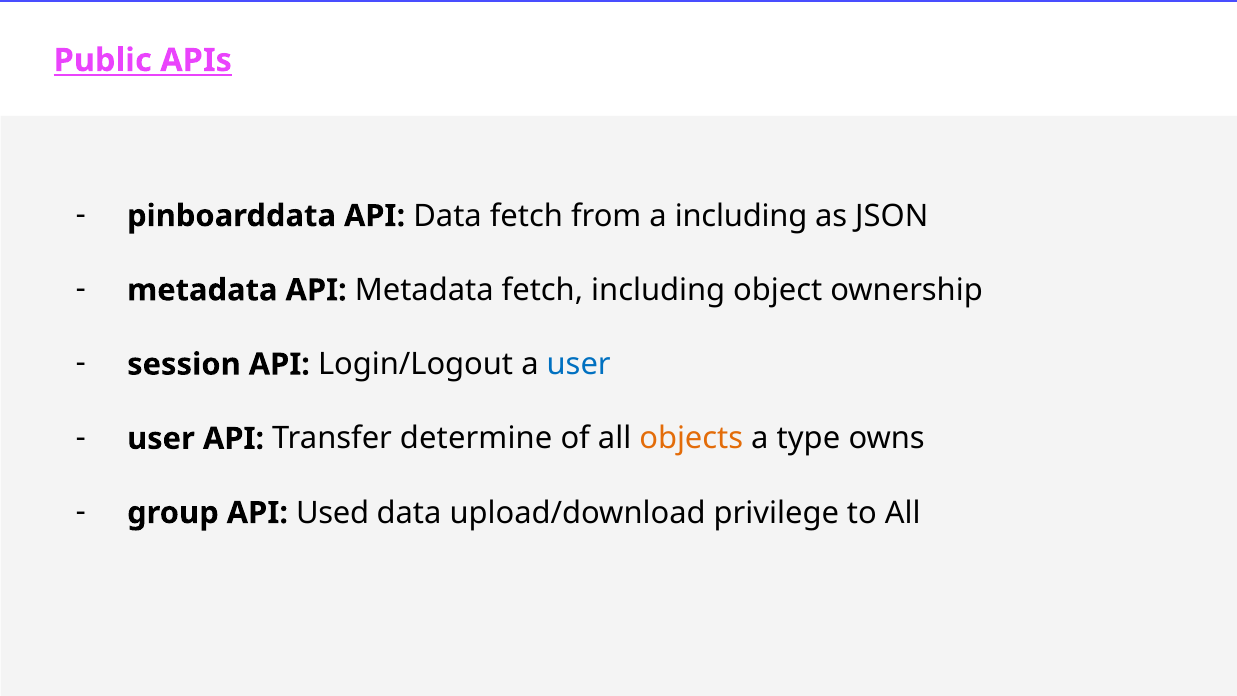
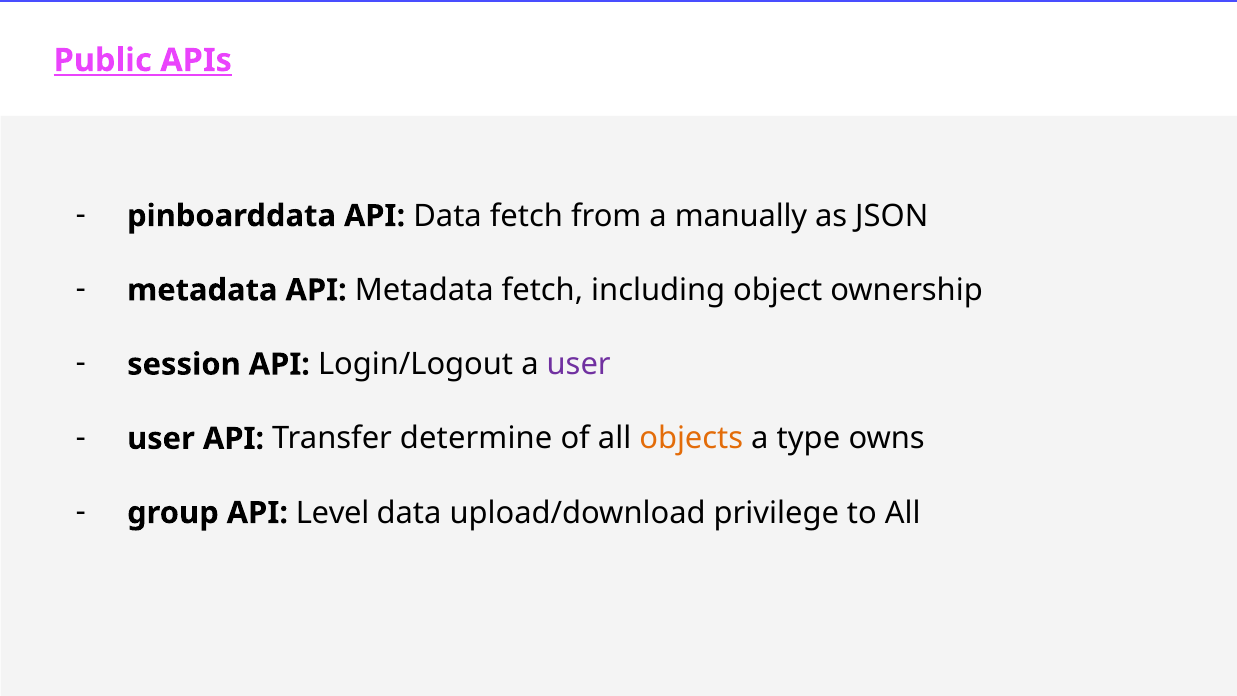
a including: including -> manually
user at (579, 364) colour: blue -> purple
Used: Used -> Level
